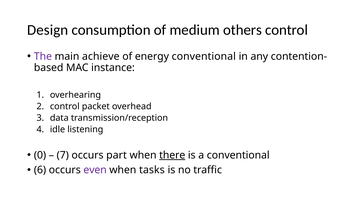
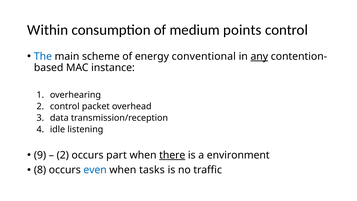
Design: Design -> Within
others: others -> points
The colour: purple -> blue
achieve: achieve -> scheme
any underline: none -> present
0: 0 -> 9
7 at (63, 155): 7 -> 2
a conventional: conventional -> environment
6: 6 -> 8
even colour: purple -> blue
